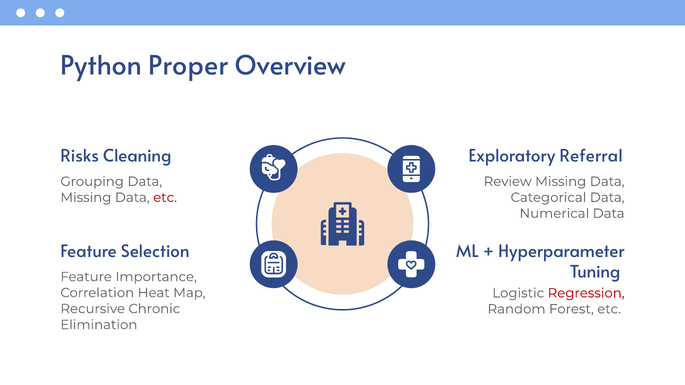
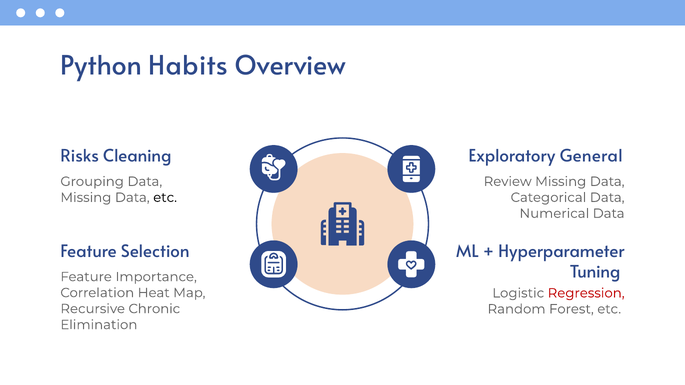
Proper: Proper -> Habits
Referral: Referral -> General
etc at (165, 198) colour: red -> black
